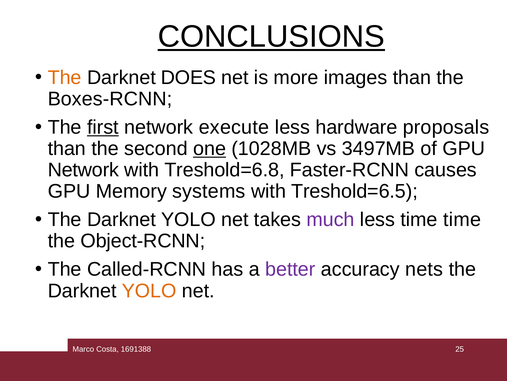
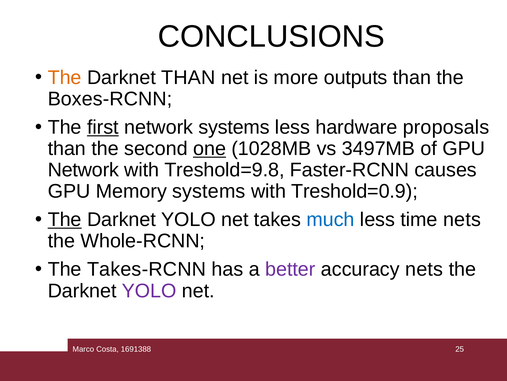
CONCLUSIONS underline: present -> none
Darknet DOES: DOES -> THAN
images: images -> outputs
network execute: execute -> systems
Treshold=6.8: Treshold=6.8 -> Treshold=9.8
Treshold=6.5: Treshold=6.5 -> Treshold=0.9
The at (65, 219) underline: none -> present
much colour: purple -> blue
time time: time -> nets
Object-RCNN: Object-RCNN -> Whole-RCNN
Called-RCNN: Called-RCNN -> Takes-RCNN
YOLO at (149, 290) colour: orange -> purple
